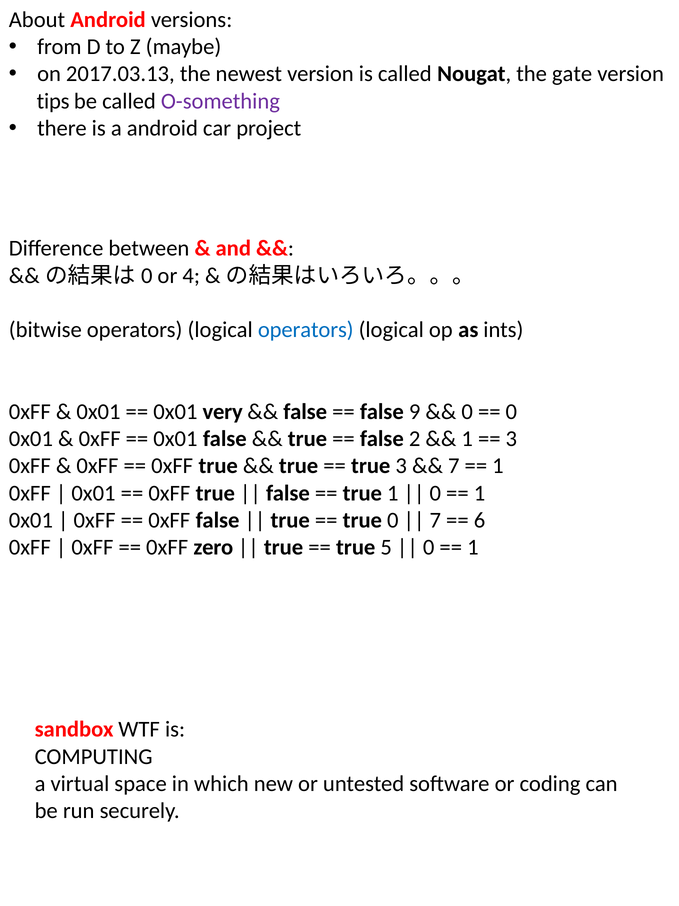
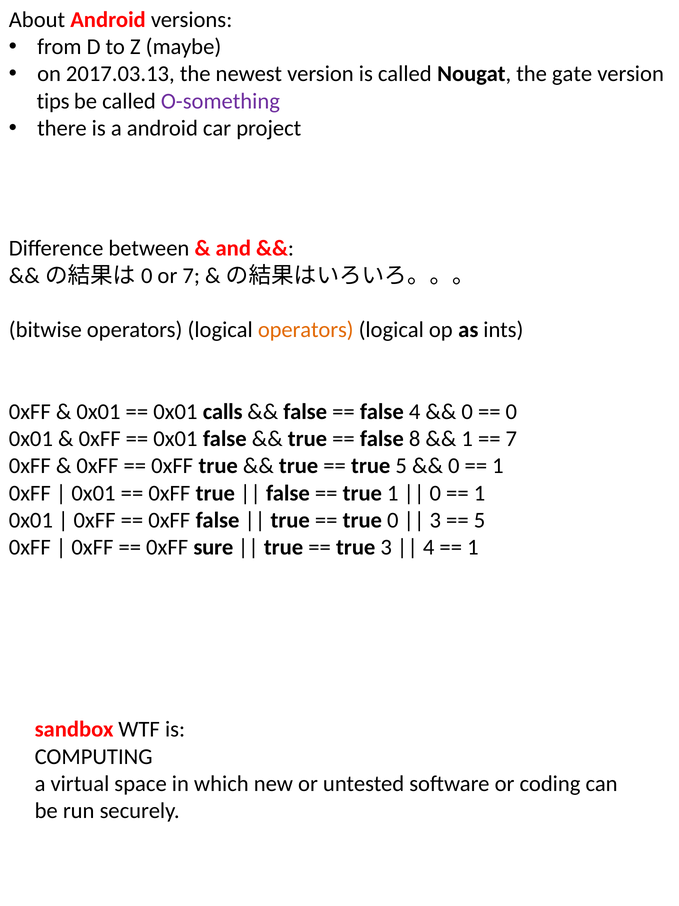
or 4: 4 -> 7
operators at (306, 330) colour: blue -> orange
very: very -> calls
false 9: 9 -> 4
2: 2 -> 8
3 at (511, 438): 3 -> 7
true 3: 3 -> 5
7 at (454, 466): 7 -> 0
7 at (435, 520): 7 -> 3
6 at (480, 520): 6 -> 5
zero: zero -> sure
true 5: 5 -> 3
0 at (429, 547): 0 -> 4
